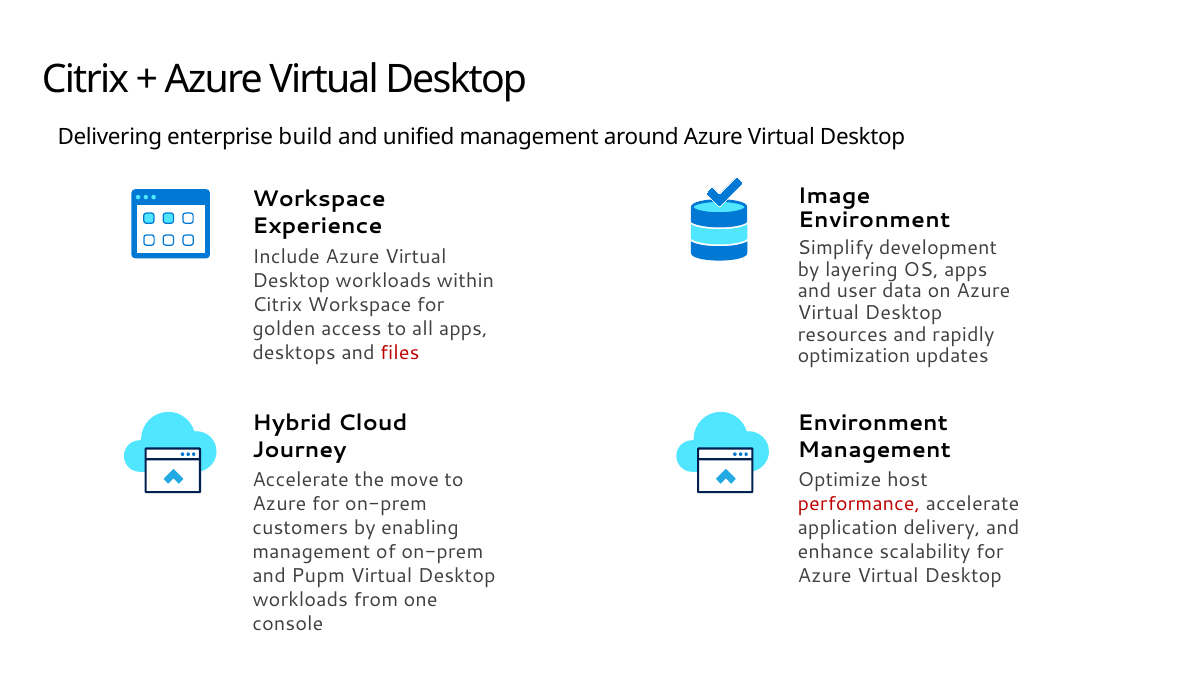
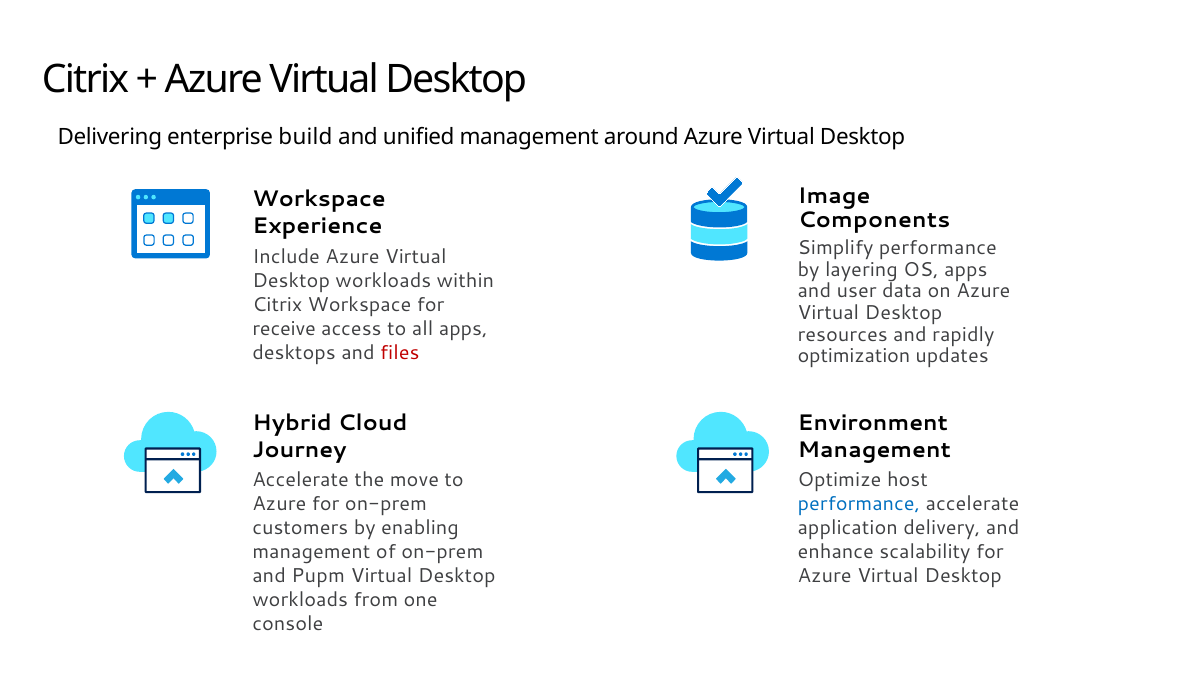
Environment at (874, 220): Environment -> Components
Simplify development: development -> performance
golden: golden -> receive
performance at (859, 504) colour: red -> blue
